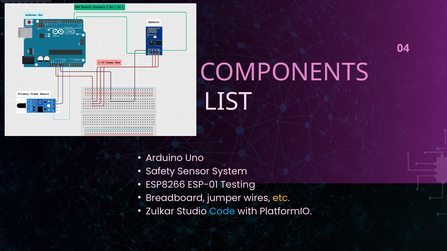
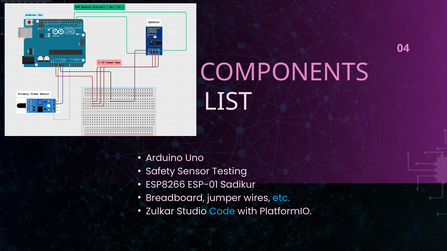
System: System -> Testing
Testing: Testing -> Sadikur
etc colour: yellow -> light blue
